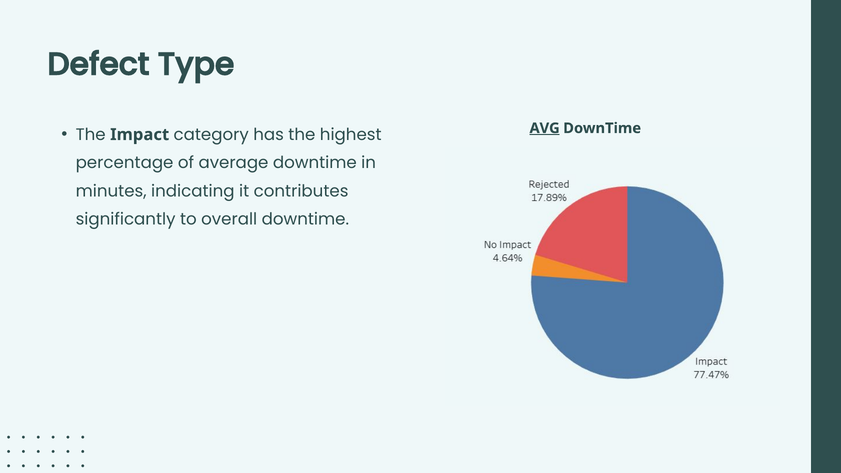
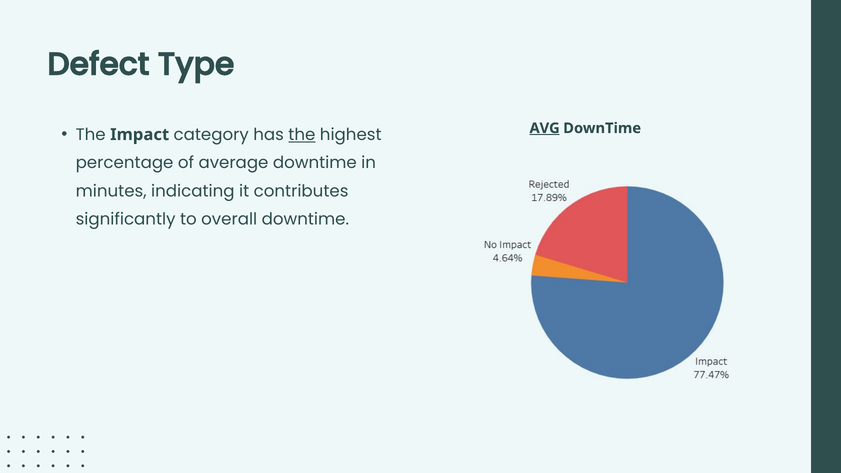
the at (302, 135) underline: none -> present
